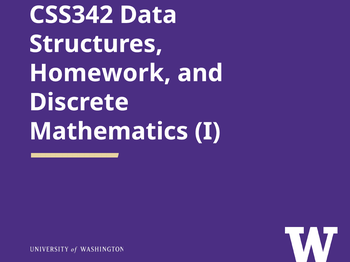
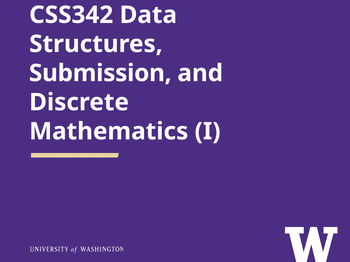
Homework: Homework -> Submission
